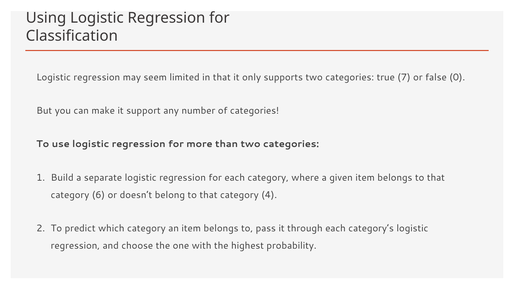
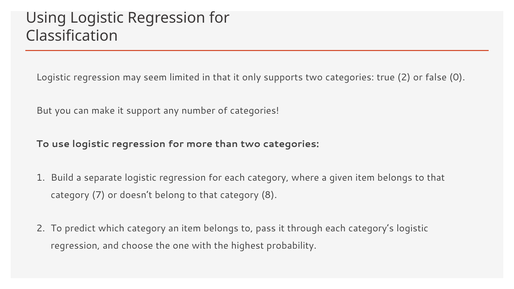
true 7: 7 -> 2
6: 6 -> 7
4: 4 -> 8
